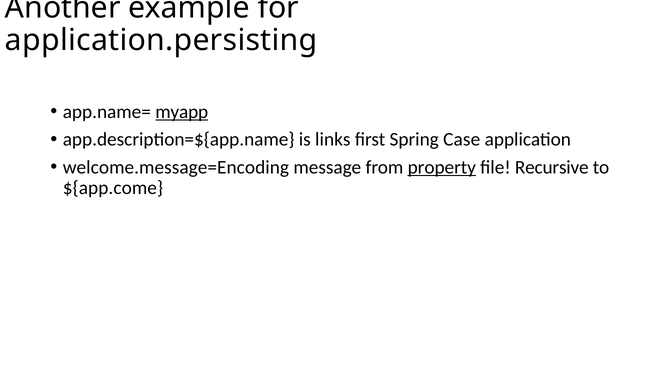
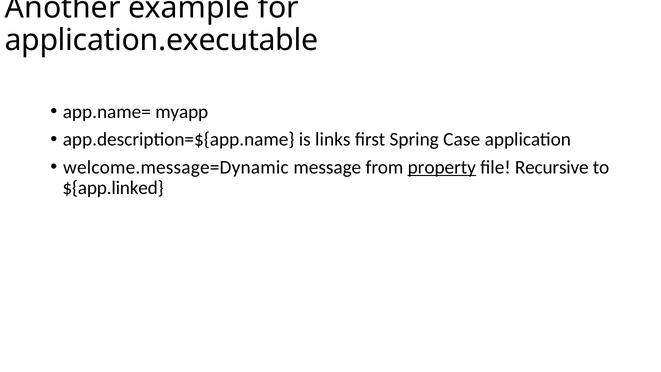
application.persisting: application.persisting -> application.executable
myapp underline: present -> none
welcome.message=Encoding: welcome.message=Encoding -> welcome.message=Dynamic
${app.come: ${app.come -> ${app.linked
